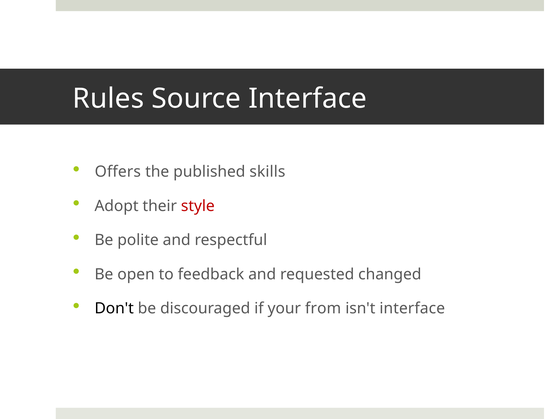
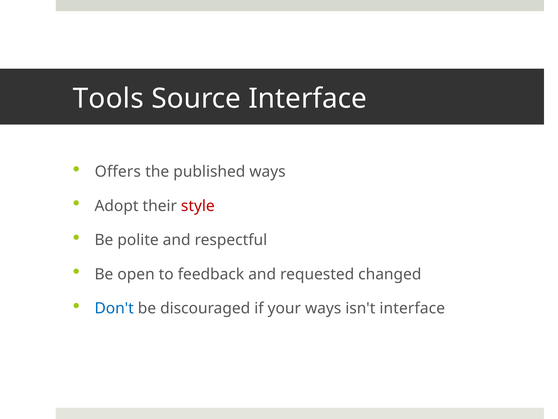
Rules: Rules -> Tools
published skills: skills -> ways
Don't colour: black -> blue
your from: from -> ways
